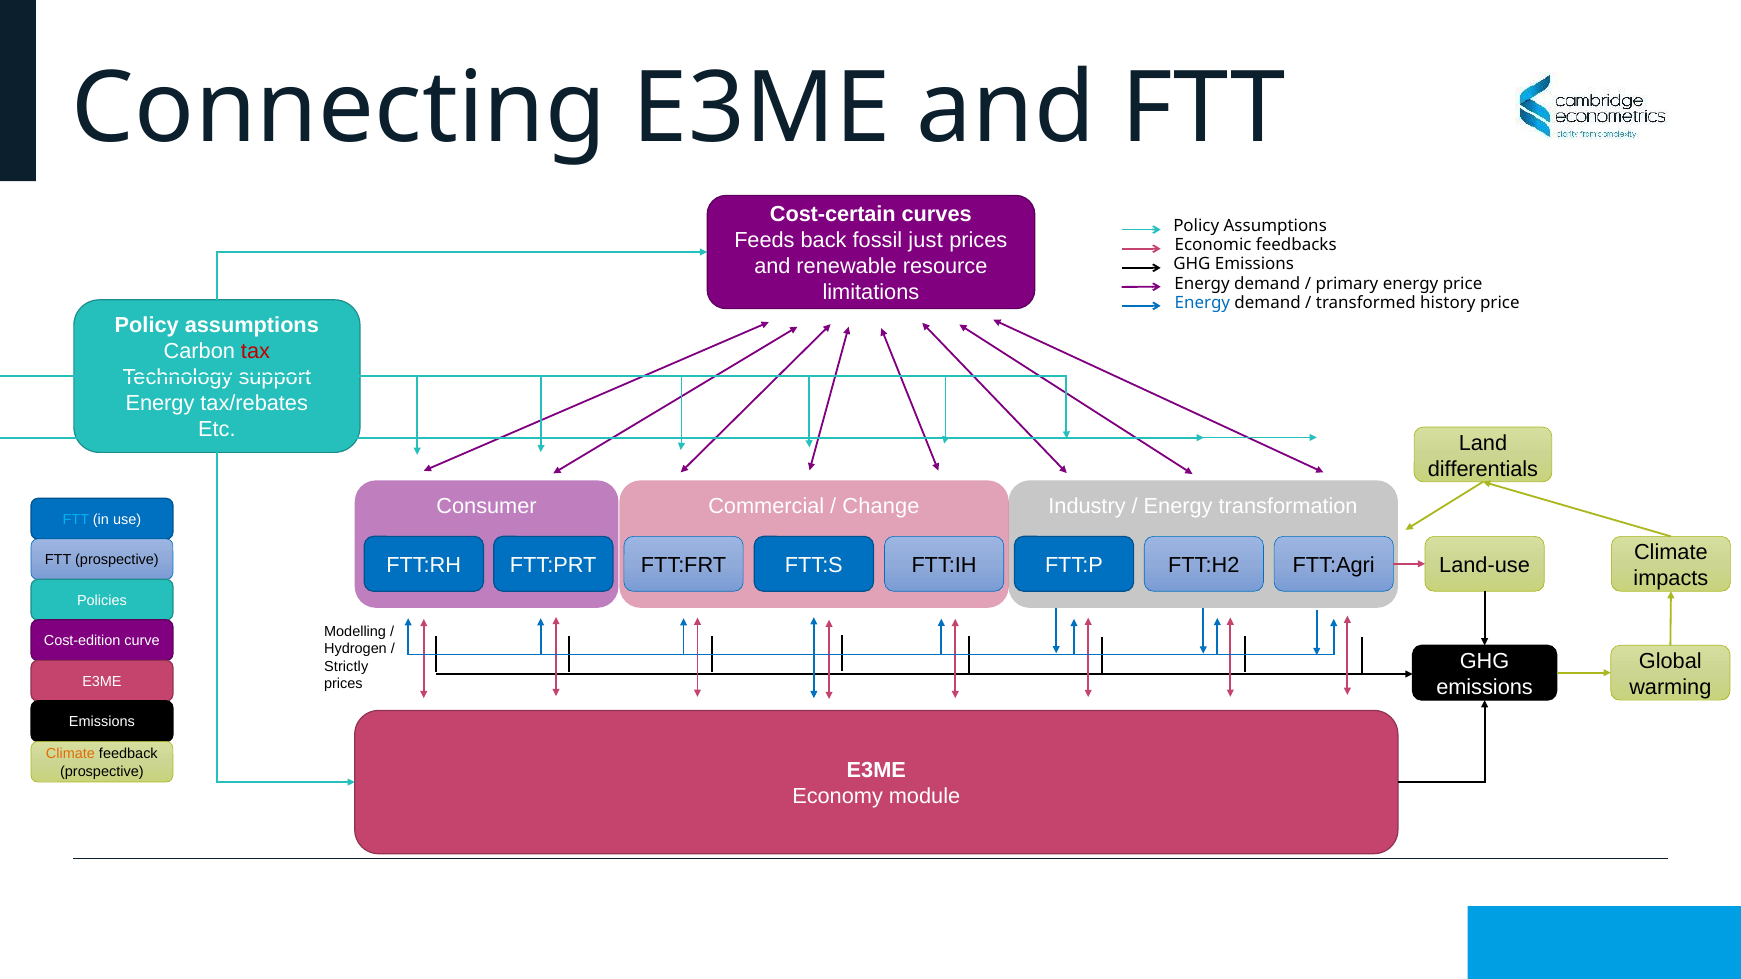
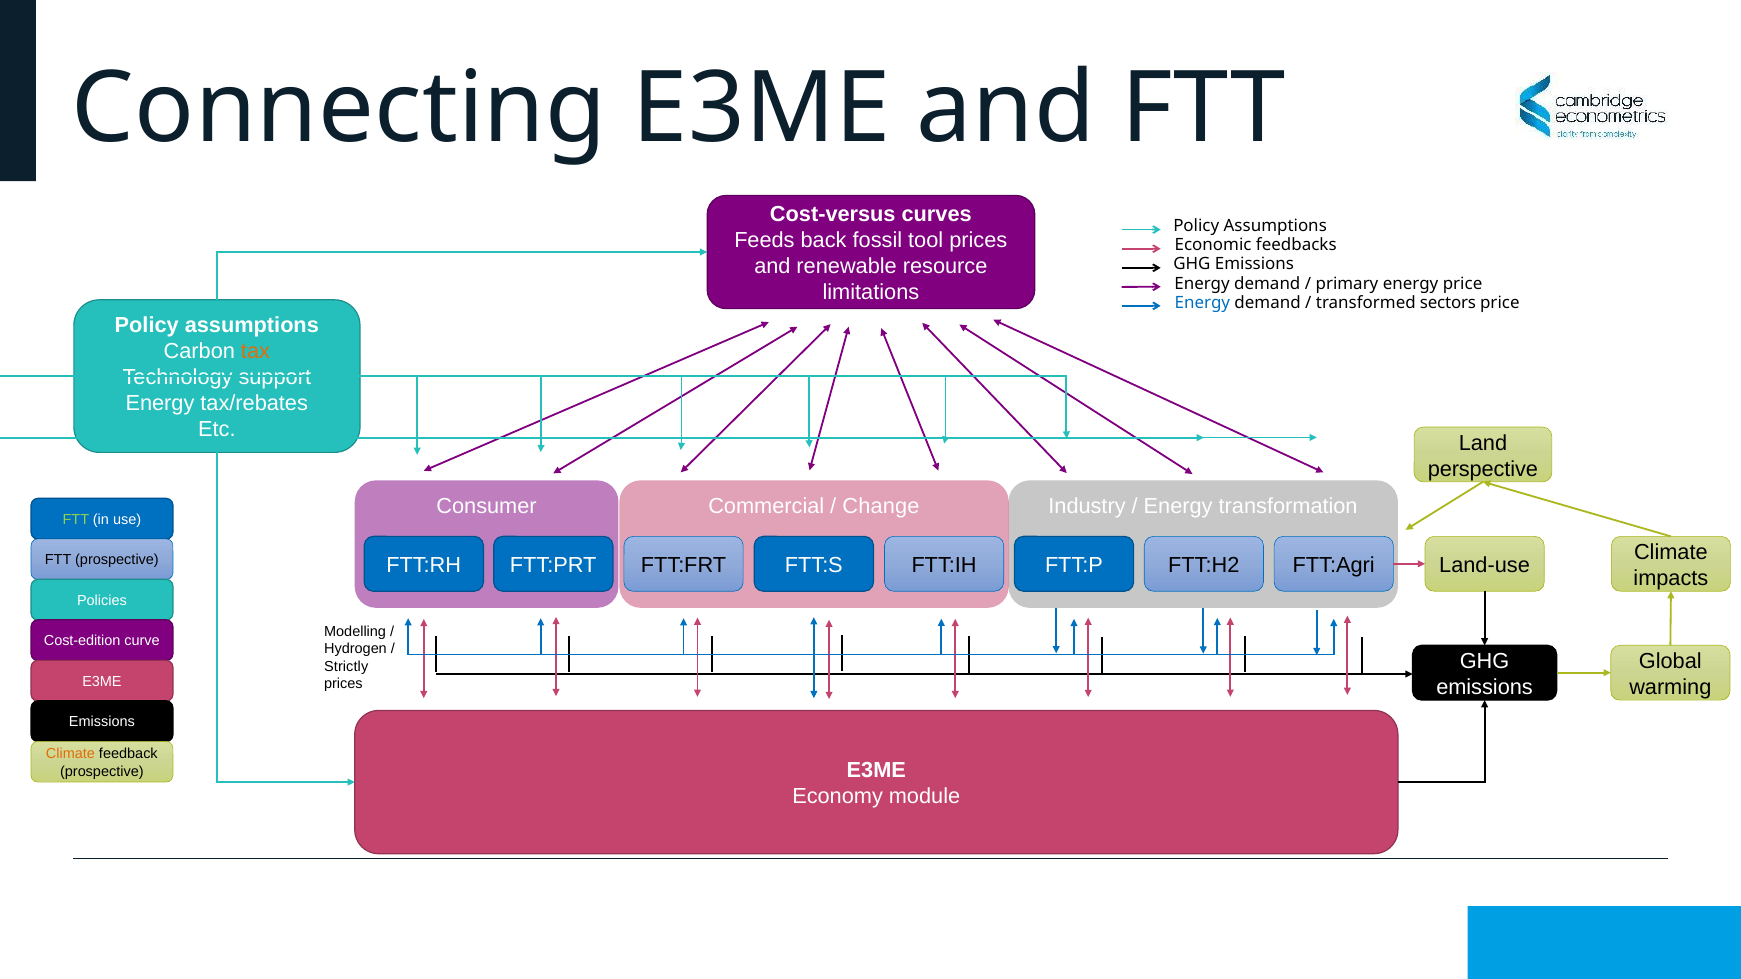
Cost-certain: Cost-certain -> Cost-versus
just: just -> tool
history: history -> sectors
tax colour: red -> orange
differentials: differentials -> perspective
FTT at (76, 520) colour: light blue -> light green
